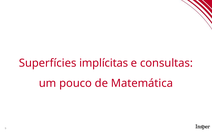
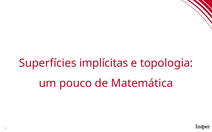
consultas: consultas -> topologia
